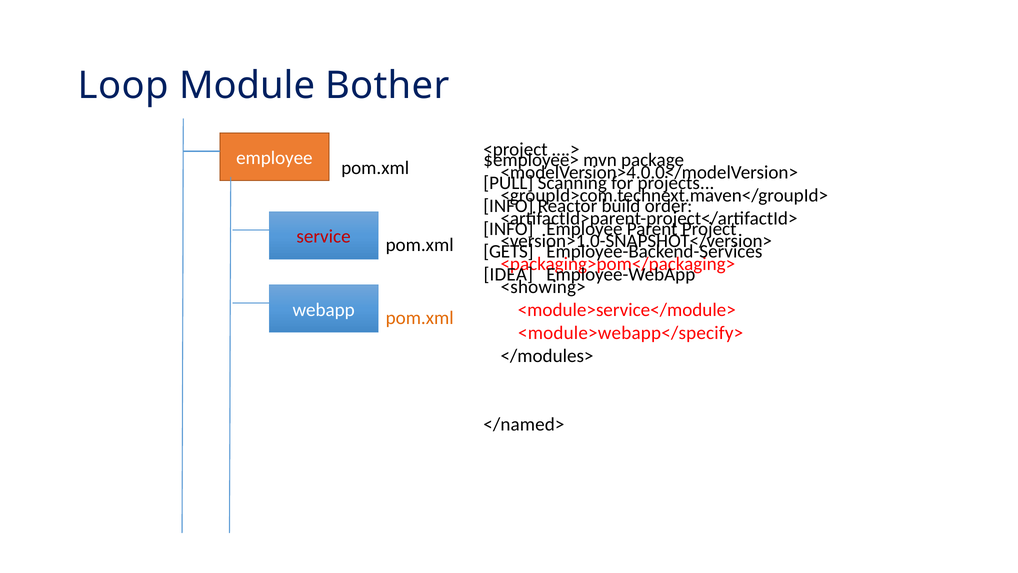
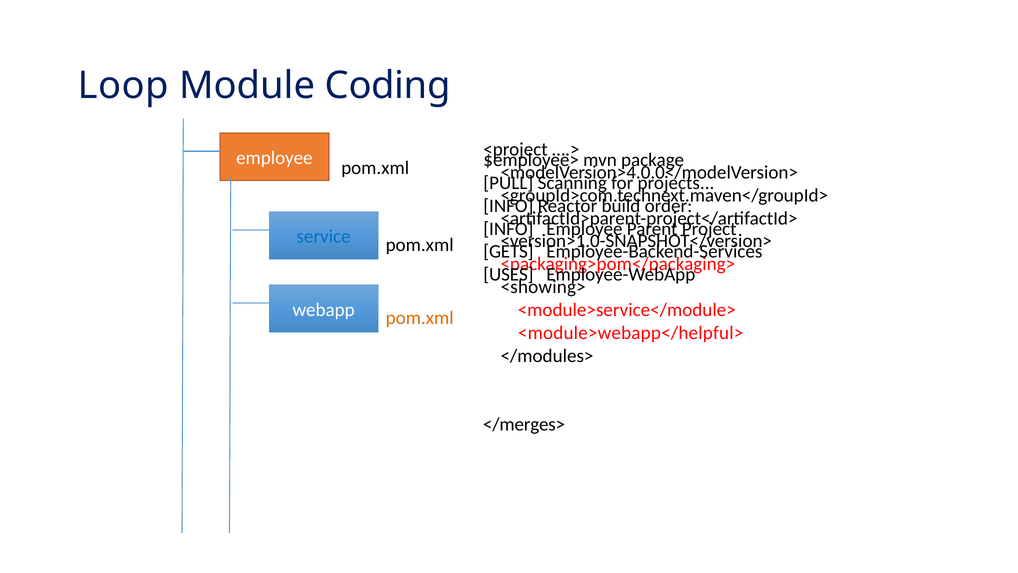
Bother: Bother -> Coding
service colour: red -> blue
IDEA: IDEA -> USES
<module>webapp</specify>: <module>webapp</specify> -> <module>webapp</helpful>
</named>: </named> -> </merges>
